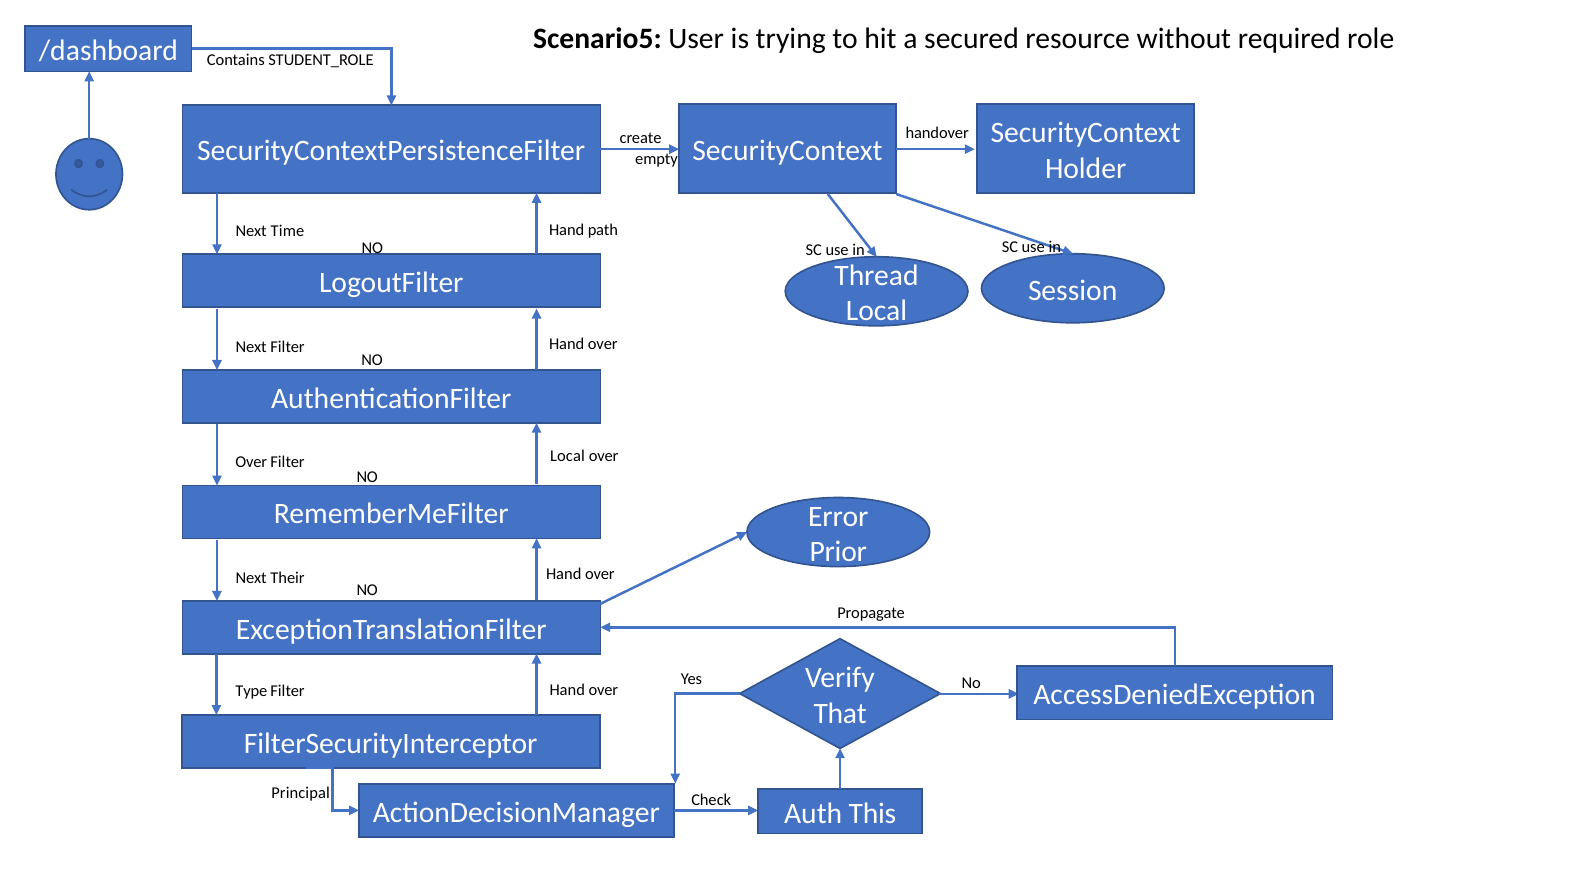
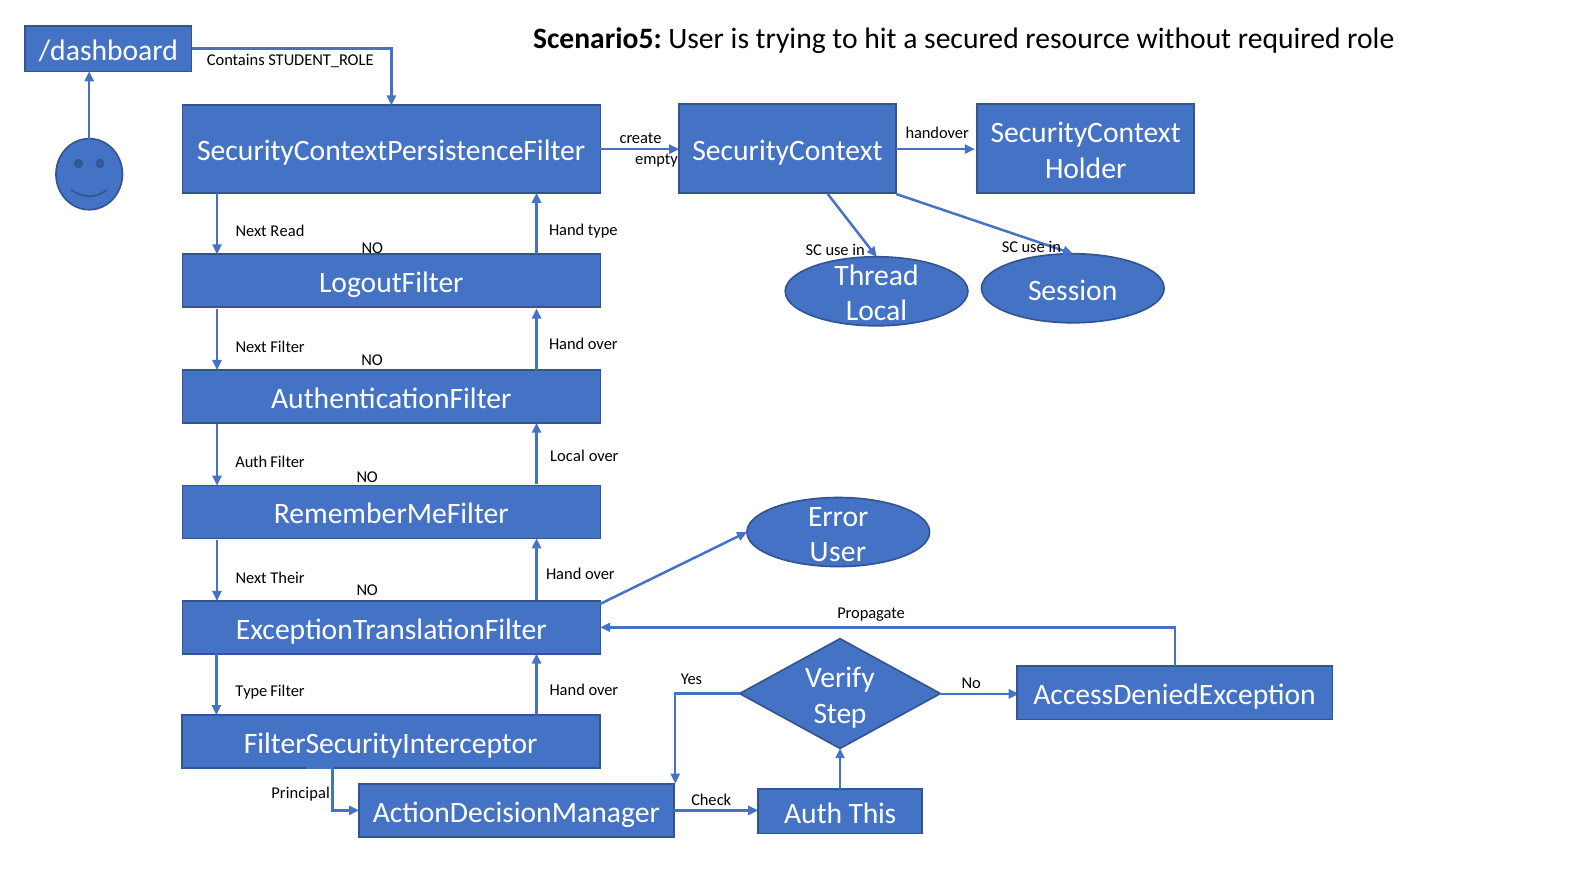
Hand path: path -> type
Time: Time -> Read
Over at (251, 462): Over -> Auth
Prior at (838, 552): Prior -> User
That: That -> Step
